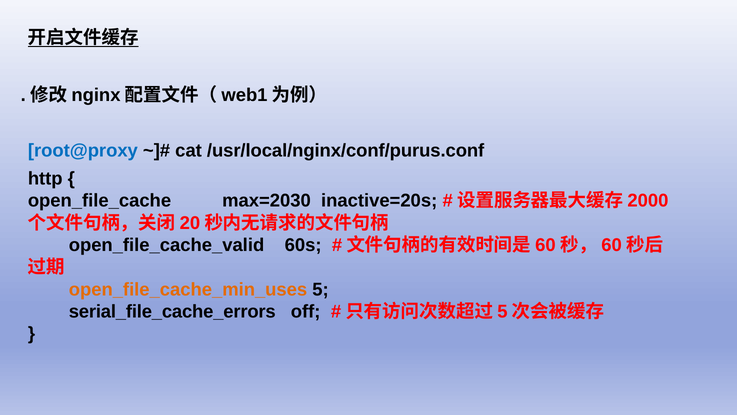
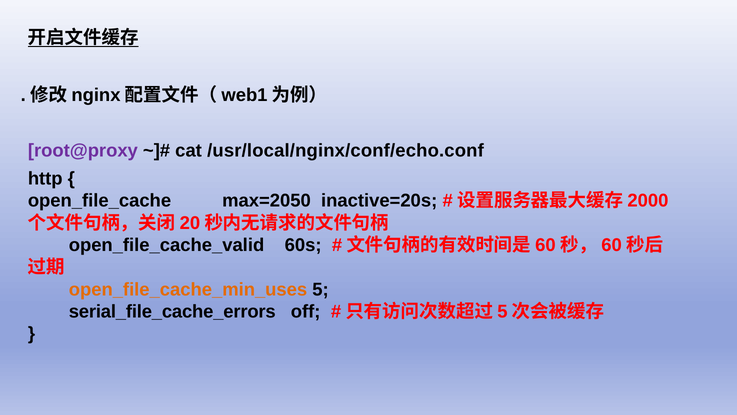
root@proxy colour: blue -> purple
/usr/local/nginx/conf/purus.conf: /usr/local/nginx/conf/purus.conf -> /usr/local/nginx/conf/echo.conf
max=2030: max=2030 -> max=2050
